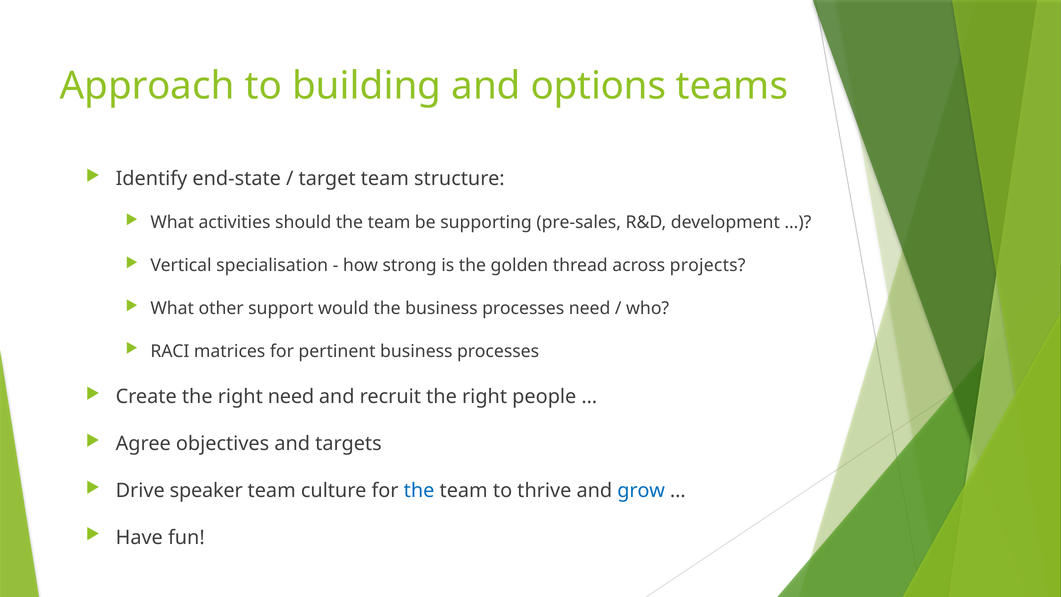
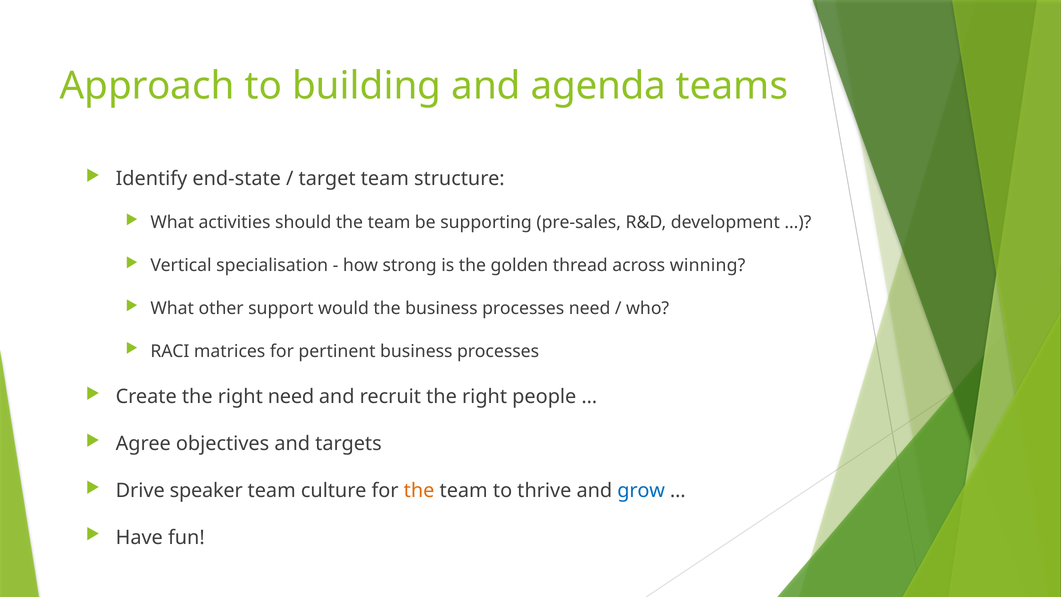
options: options -> agenda
projects: projects -> winning
the at (419, 490) colour: blue -> orange
